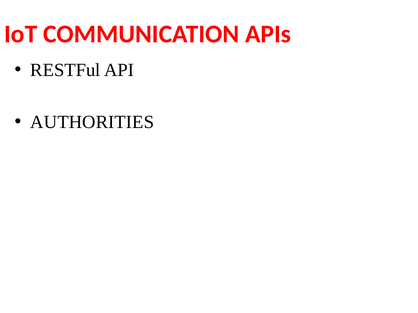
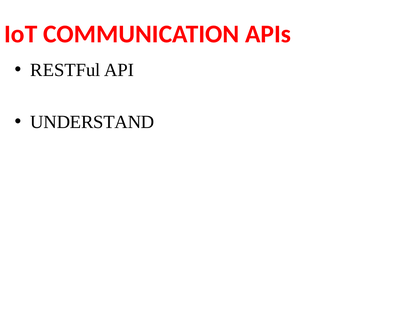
AUTHORITIES: AUTHORITIES -> UNDERSTAND
